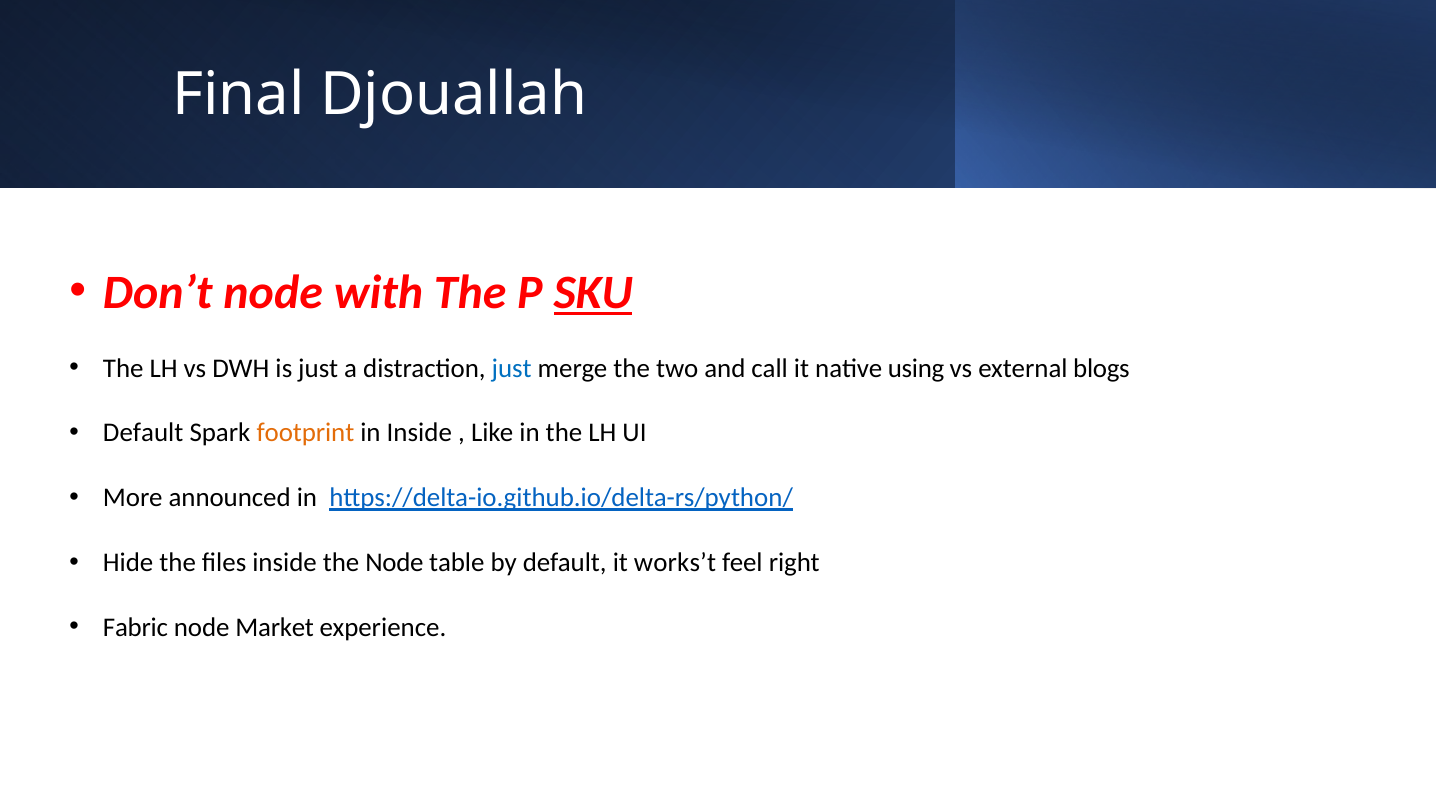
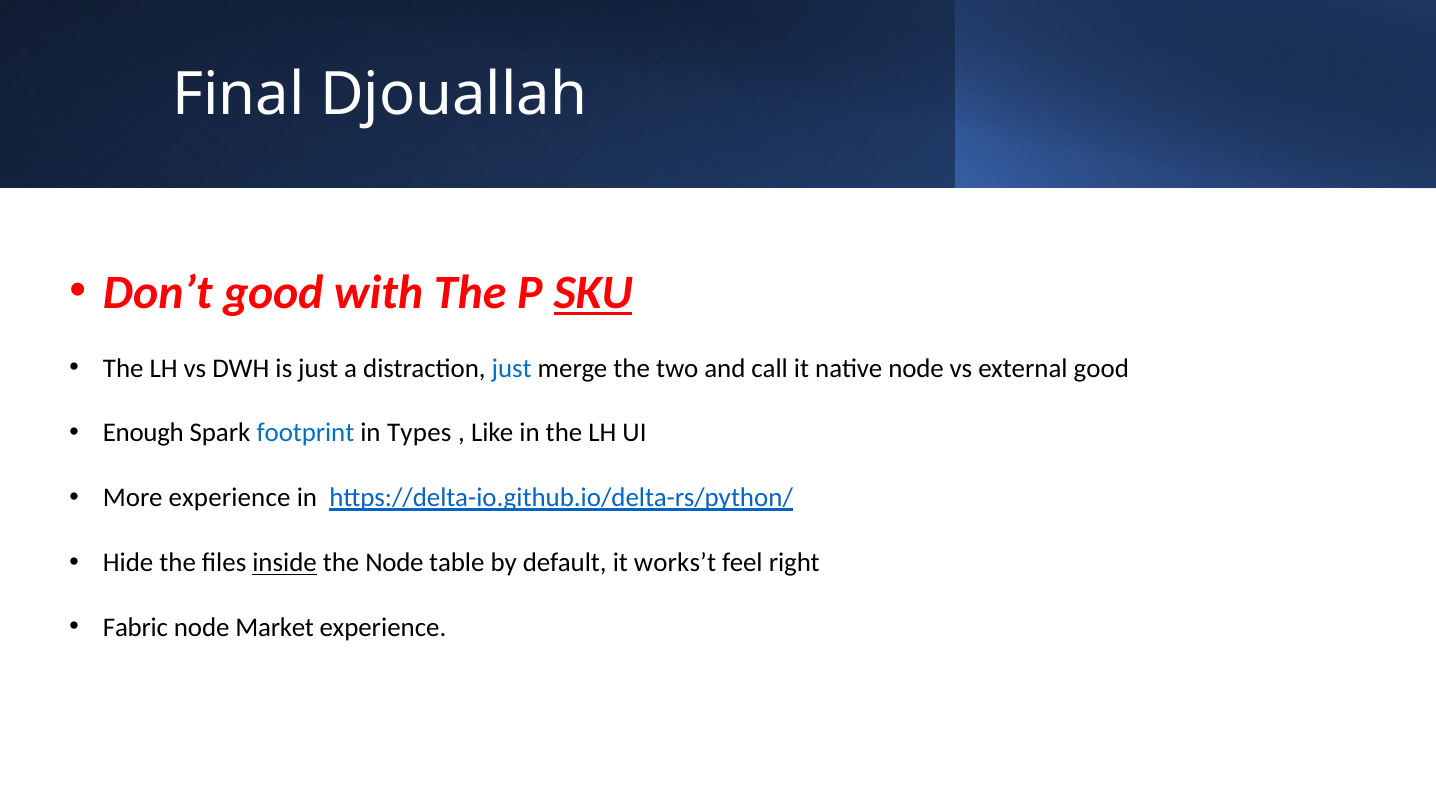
Don’t node: node -> good
native using: using -> node
external blogs: blogs -> good
Default at (143, 433): Default -> Enough
footprint colour: orange -> blue
in Inside: Inside -> Types
More announced: announced -> experience
inside at (285, 563) underline: none -> present
